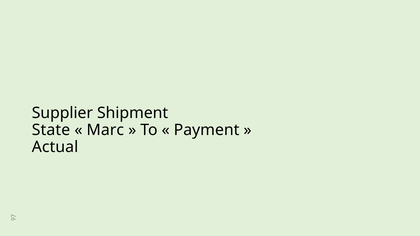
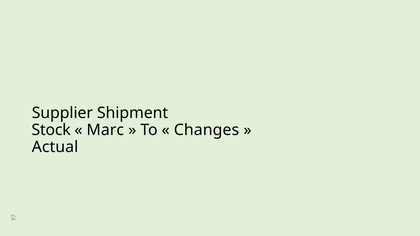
State: State -> Stock
Payment: Payment -> Changes
